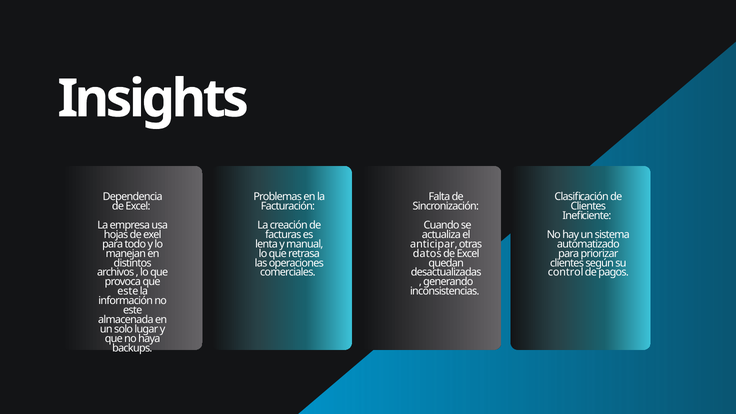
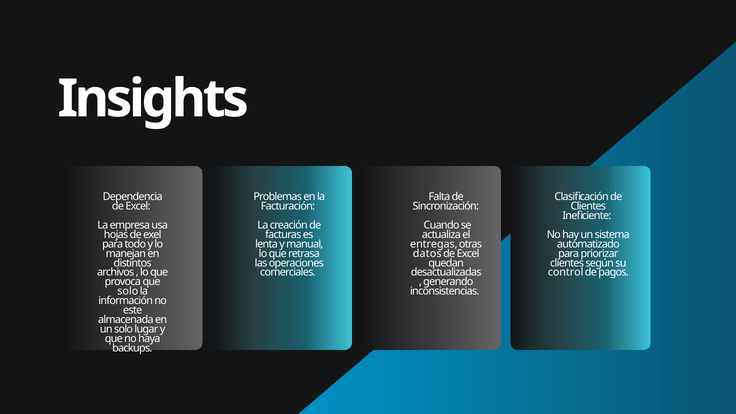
anticipar: anticipar -> entregas
este at (128, 291): este -> solo
